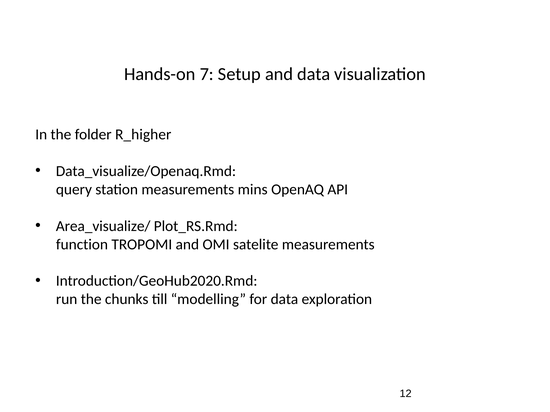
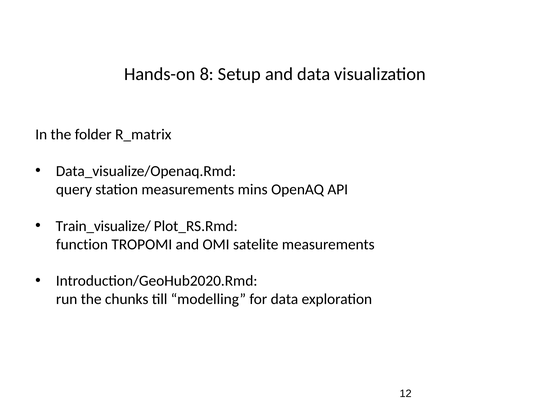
7: 7 -> 8
R_higher: R_higher -> R_matrix
Area_visualize/: Area_visualize/ -> Train_visualize/
